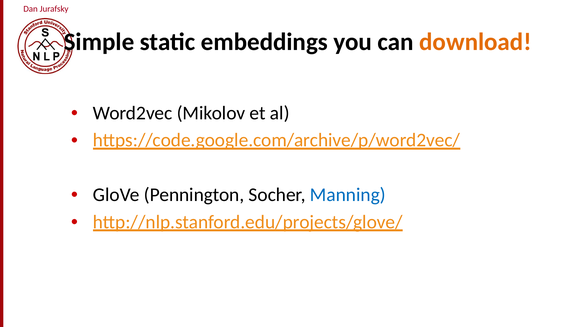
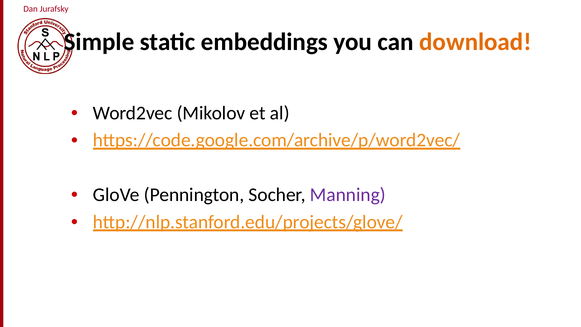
Manning colour: blue -> purple
